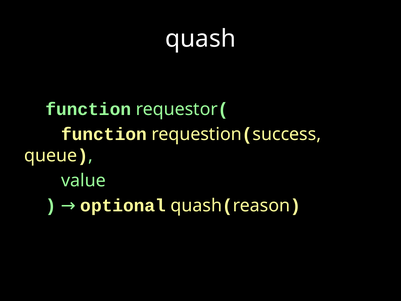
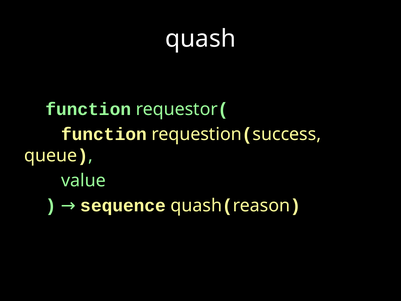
optional: optional -> sequence
